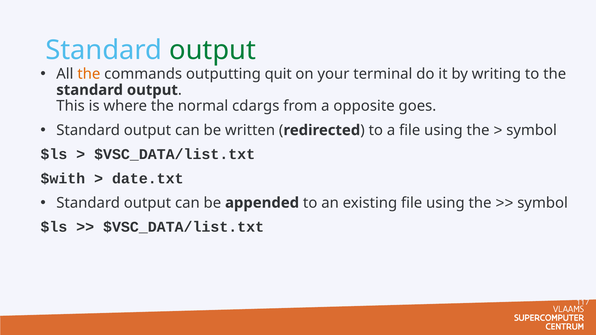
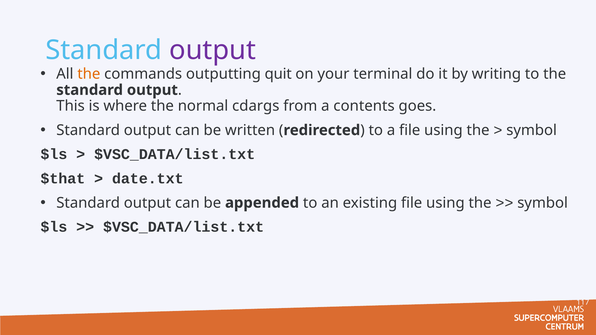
output at (213, 50) colour: green -> purple
opposite: opposite -> contents
$with: $with -> $that
